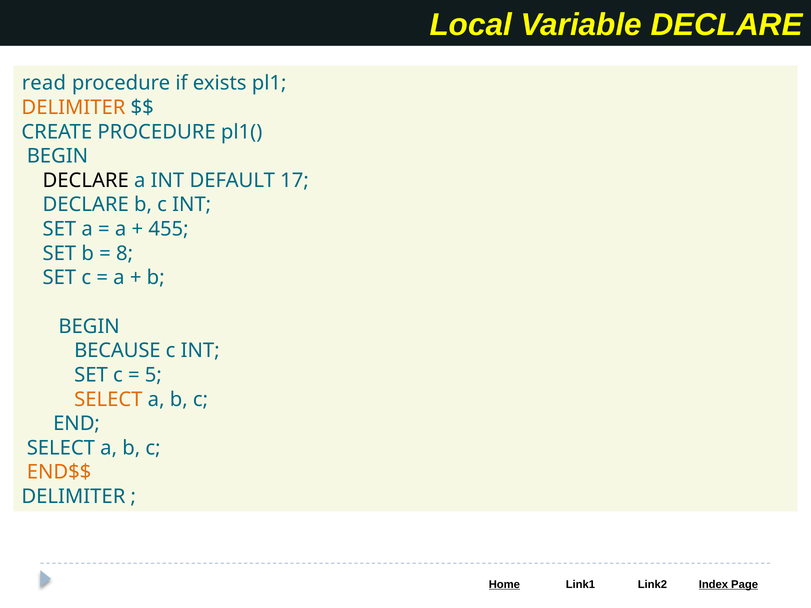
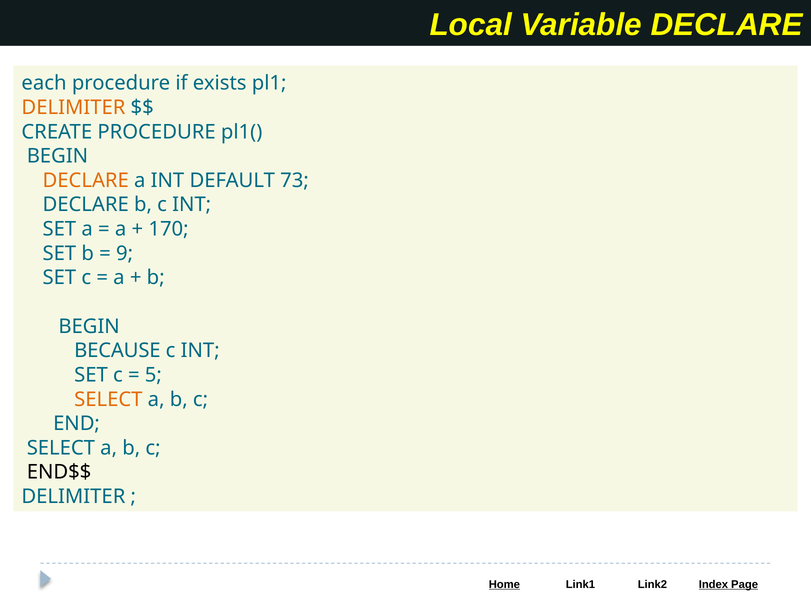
read: read -> each
DECLARE at (86, 181) colour: black -> orange
17: 17 -> 73
455: 455 -> 170
8: 8 -> 9
END$$ colour: orange -> black
